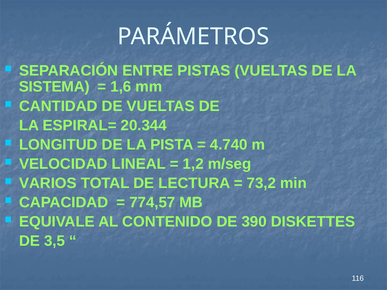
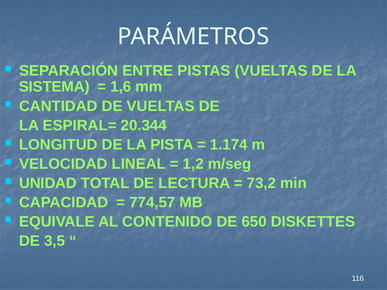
4.740: 4.740 -> 1.174
VARIOS: VARIOS -> UNIDAD
390: 390 -> 650
